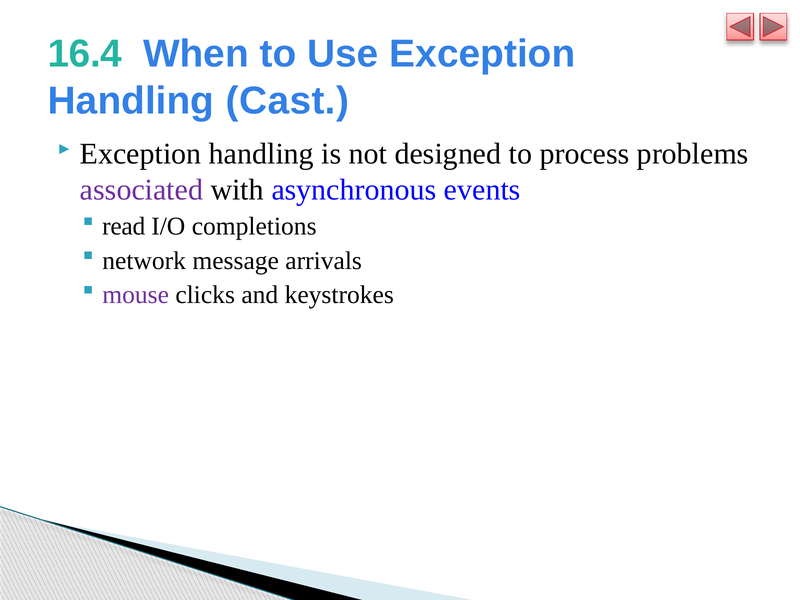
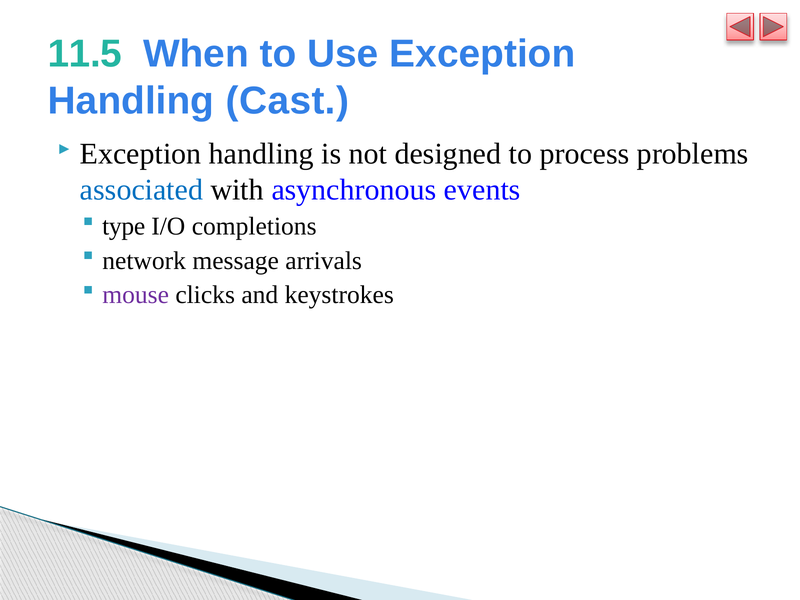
16.4: 16.4 -> 11.5
associated colour: purple -> blue
read: read -> type
